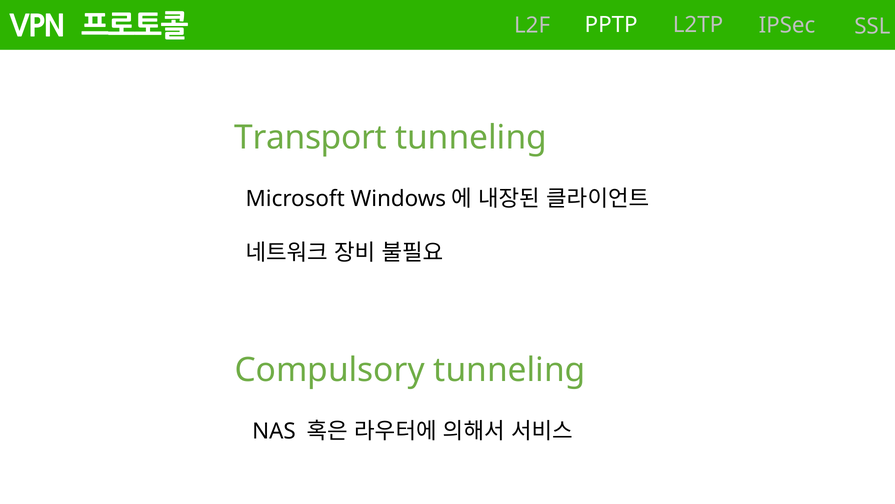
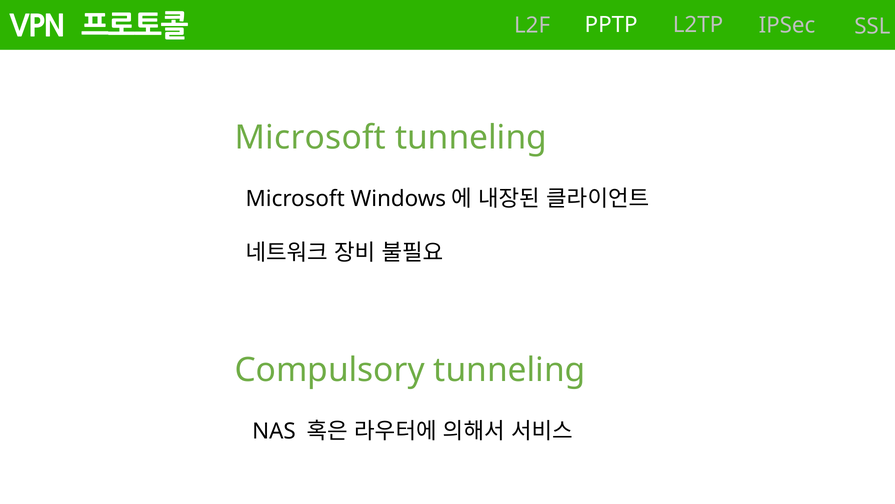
Transport at (311, 138): Transport -> Microsoft
